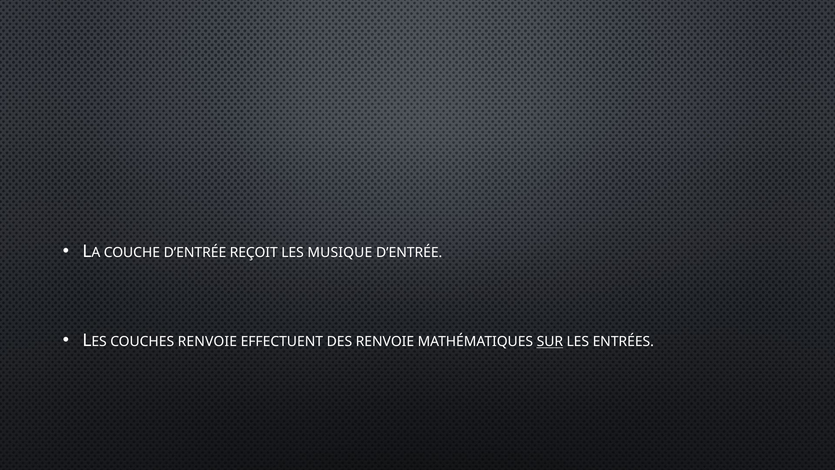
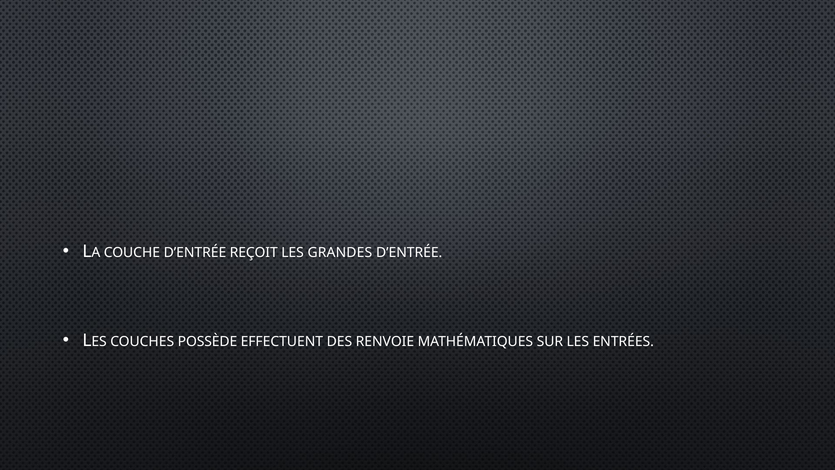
MUSIQUE: MUSIQUE -> GRANDES
COUCHES RENVOIE: RENVOIE -> POSSÈDE
SUR underline: present -> none
